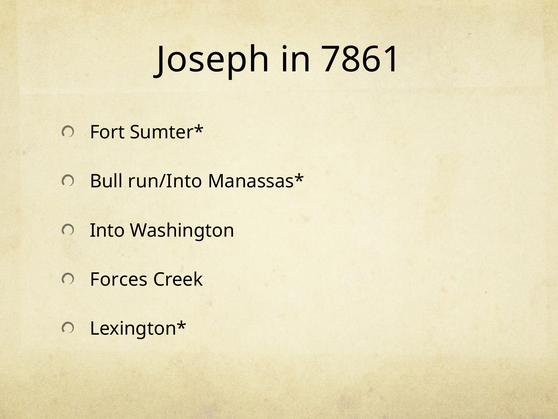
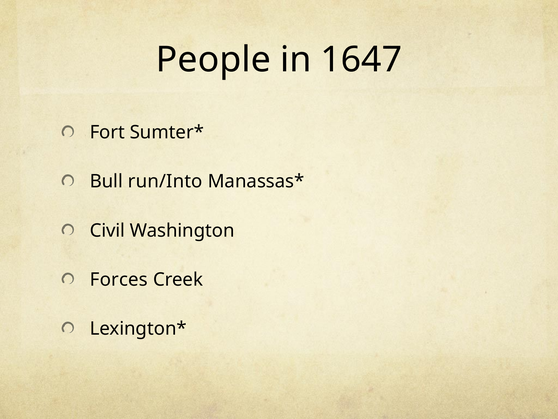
Joseph: Joseph -> People
7861: 7861 -> 1647
Into: Into -> Civil
